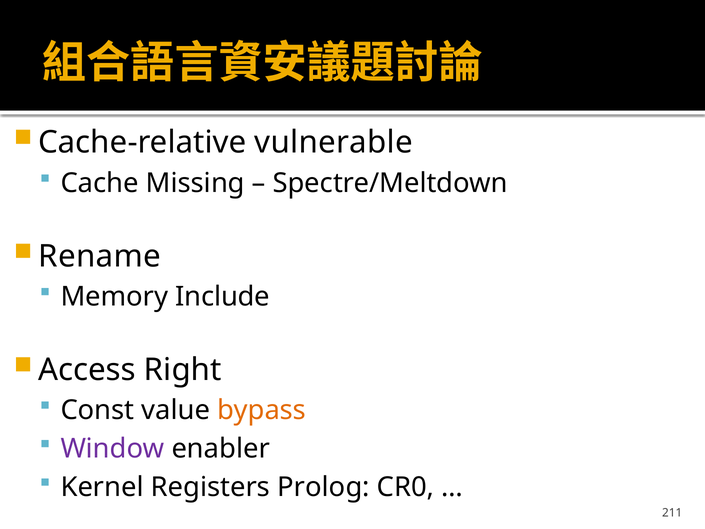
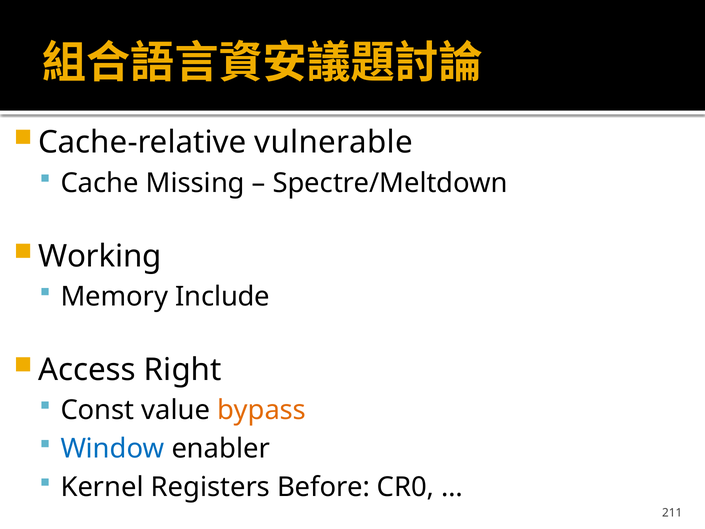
Rename: Rename -> Working
Window colour: purple -> blue
Prolog: Prolog -> Before
